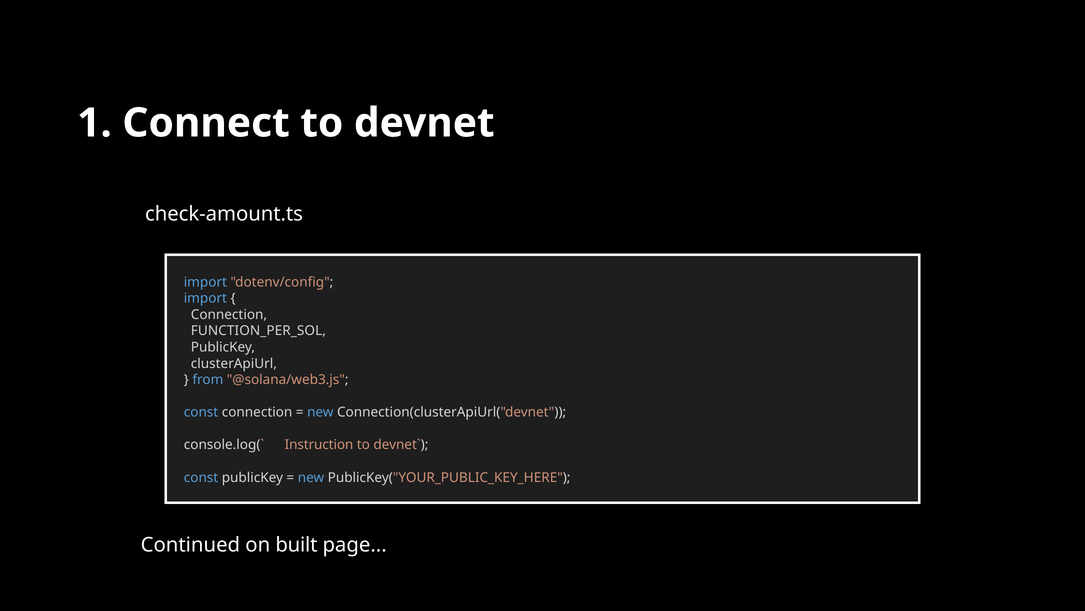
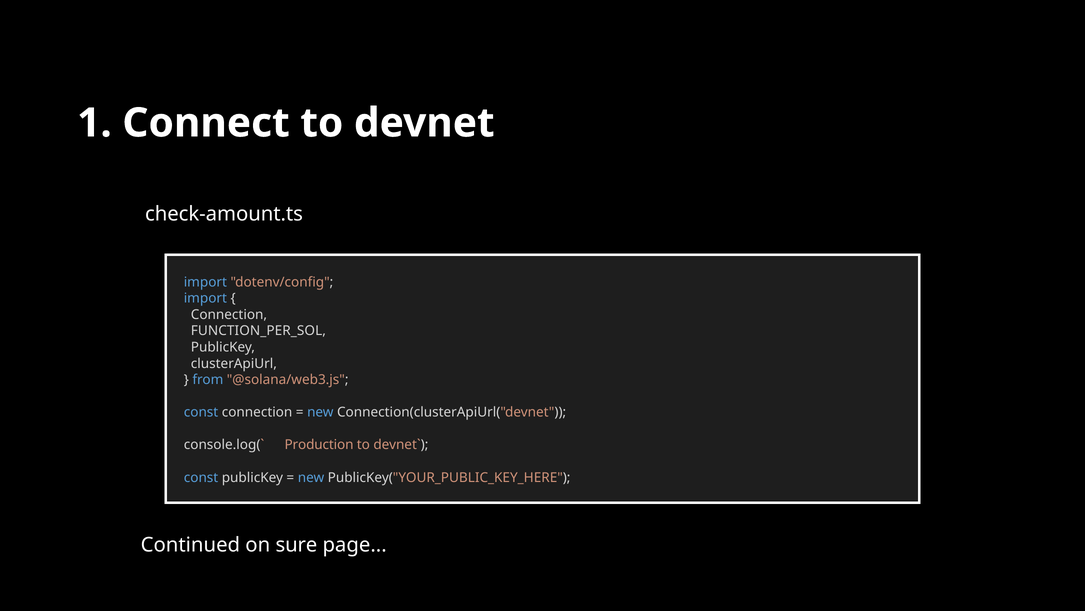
Instruction: Instruction -> Production
built: built -> sure
